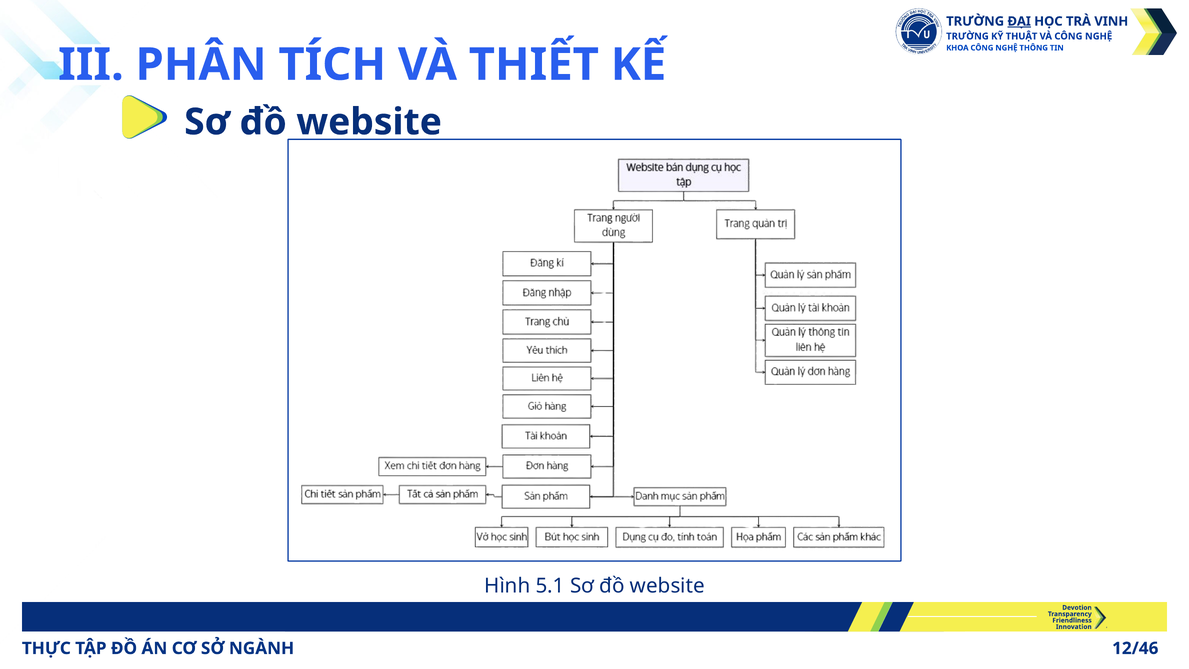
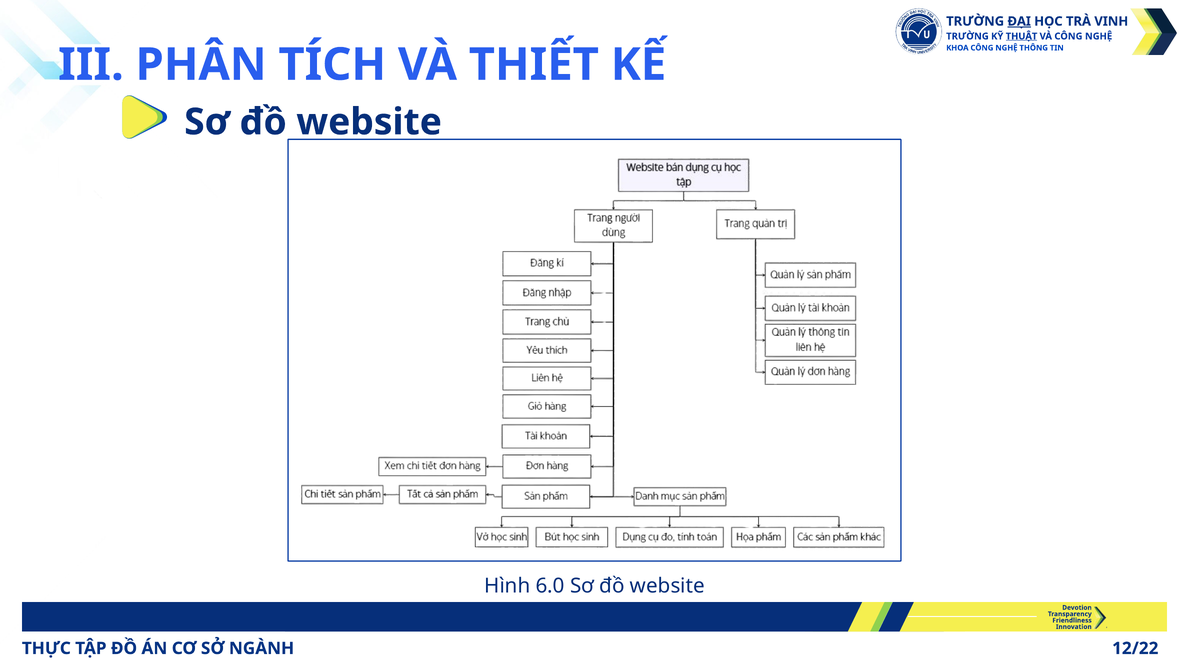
THUẬT underline: none -> present
5.1: 5.1 -> 6.0
12/46: 12/46 -> 12/22
